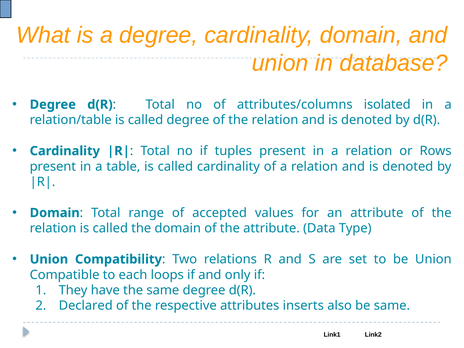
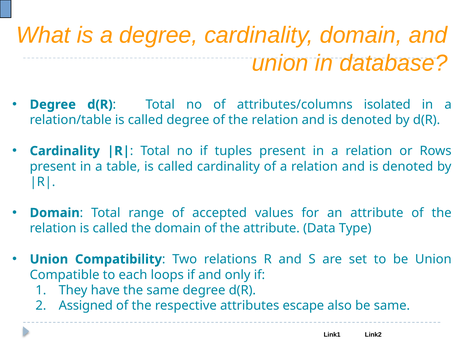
Declared: Declared -> Assigned
inserts: inserts -> escape
